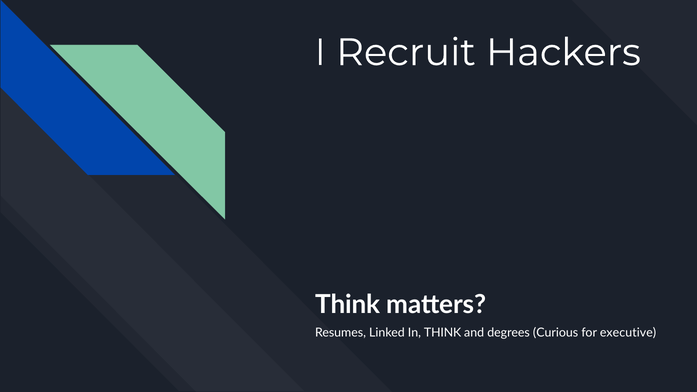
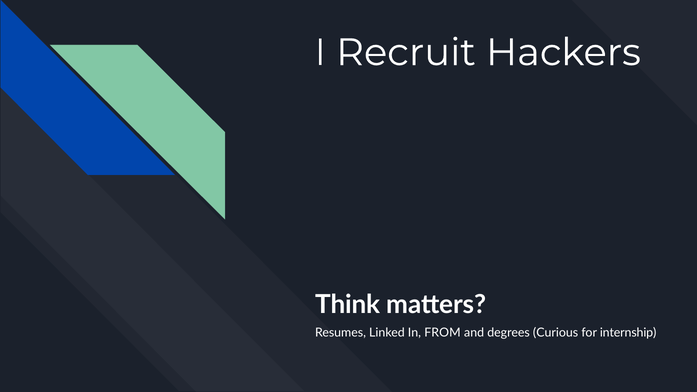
In THINK: THINK -> FROM
executive: executive -> internship
